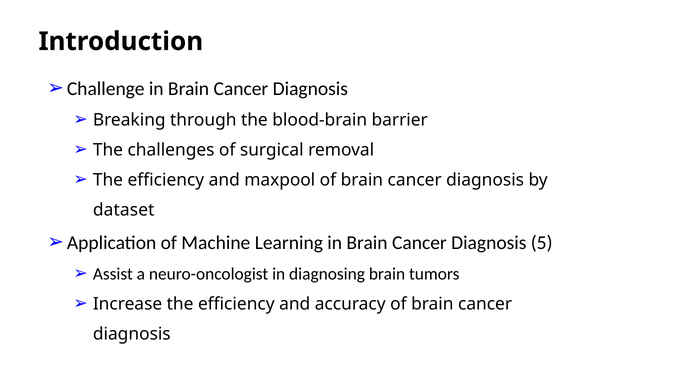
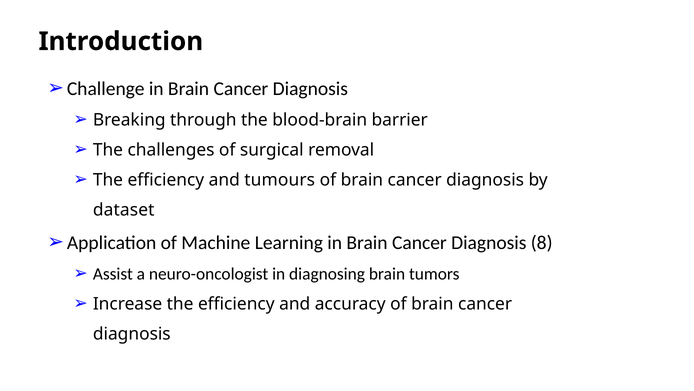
maxpool: maxpool -> tumours
5: 5 -> 8
